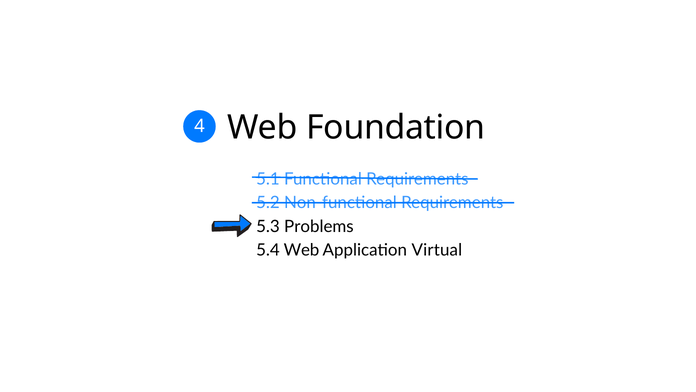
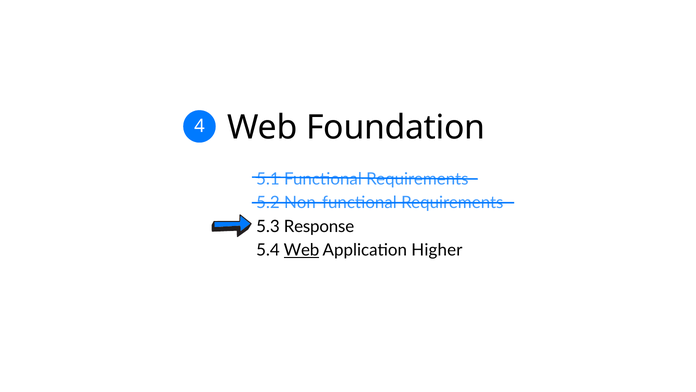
Problems: Problems -> Response
Web at (301, 250) underline: none -> present
Virtual: Virtual -> Higher
